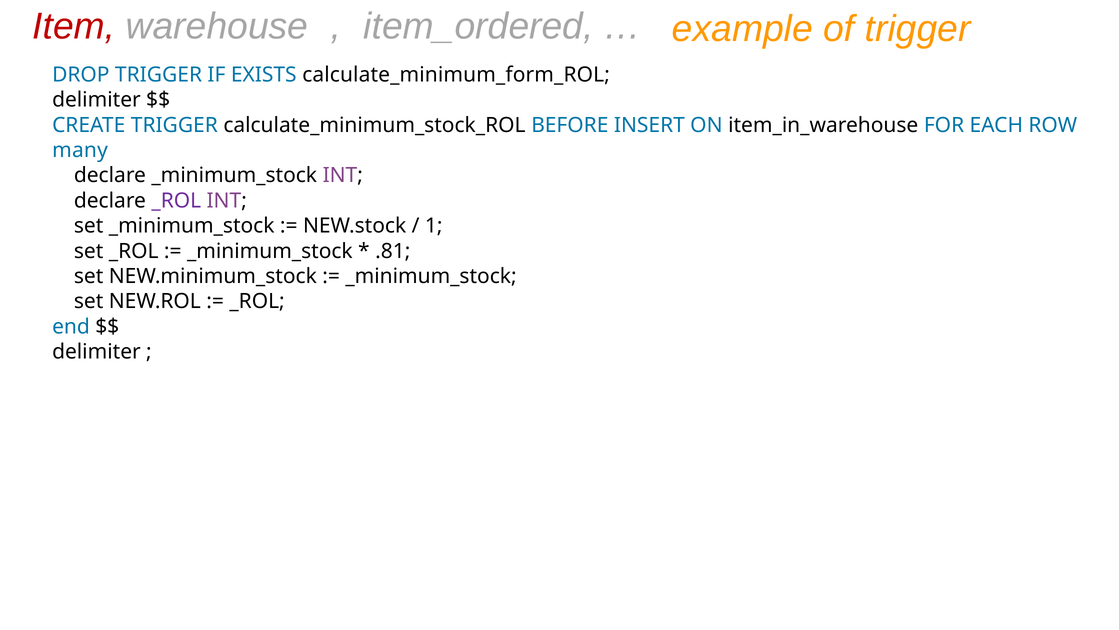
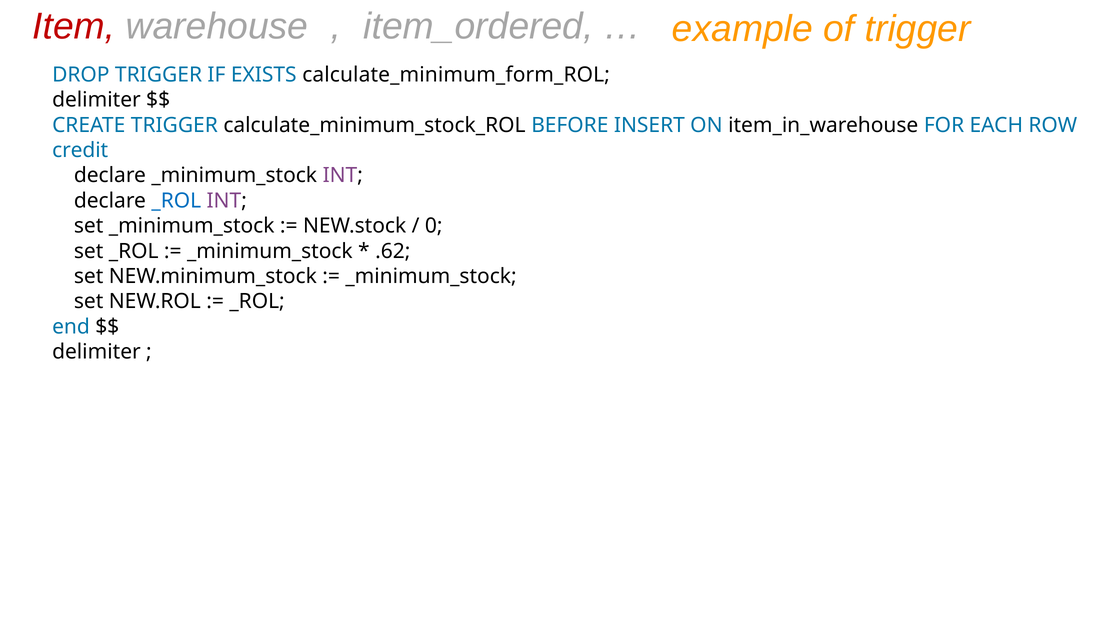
many: many -> credit
_ROL at (176, 201) colour: purple -> blue
1: 1 -> 0
.81: .81 -> .62
